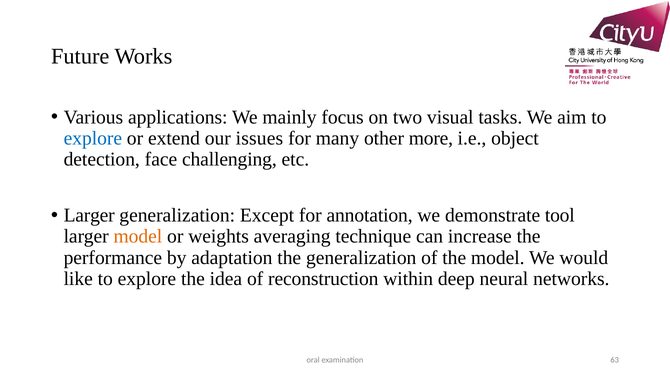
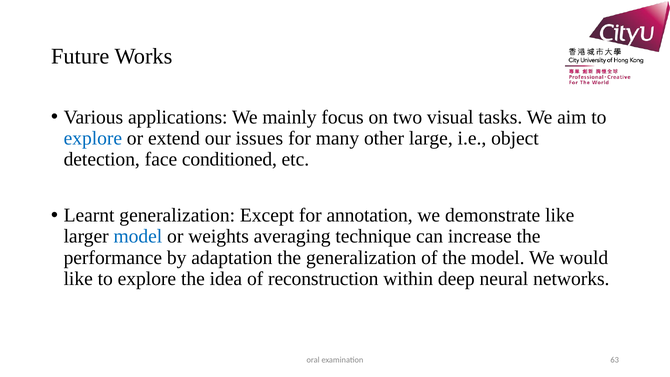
more: more -> large
challenging: challenging -> conditioned
Larger at (89, 215): Larger -> Learnt
demonstrate tool: tool -> like
model at (138, 236) colour: orange -> blue
